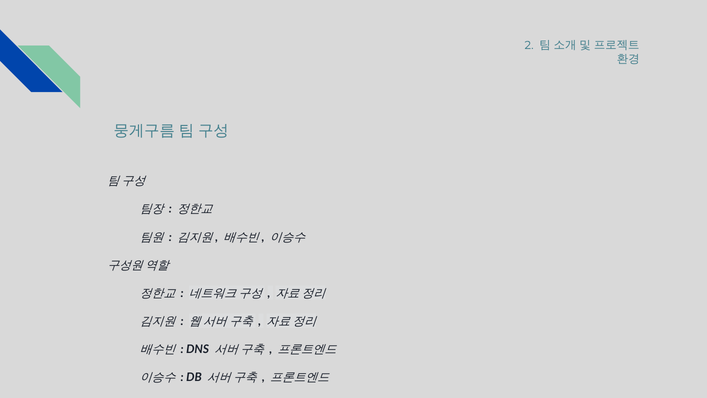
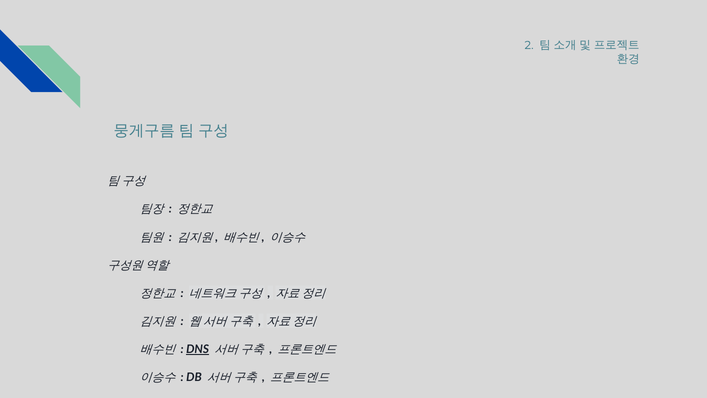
DNS underline: none -> present
